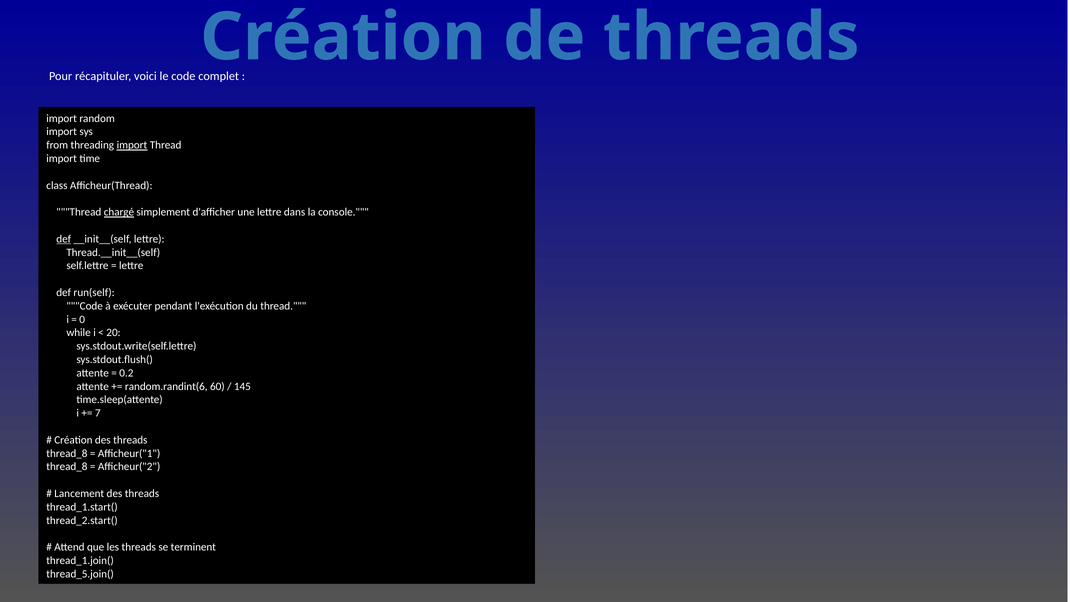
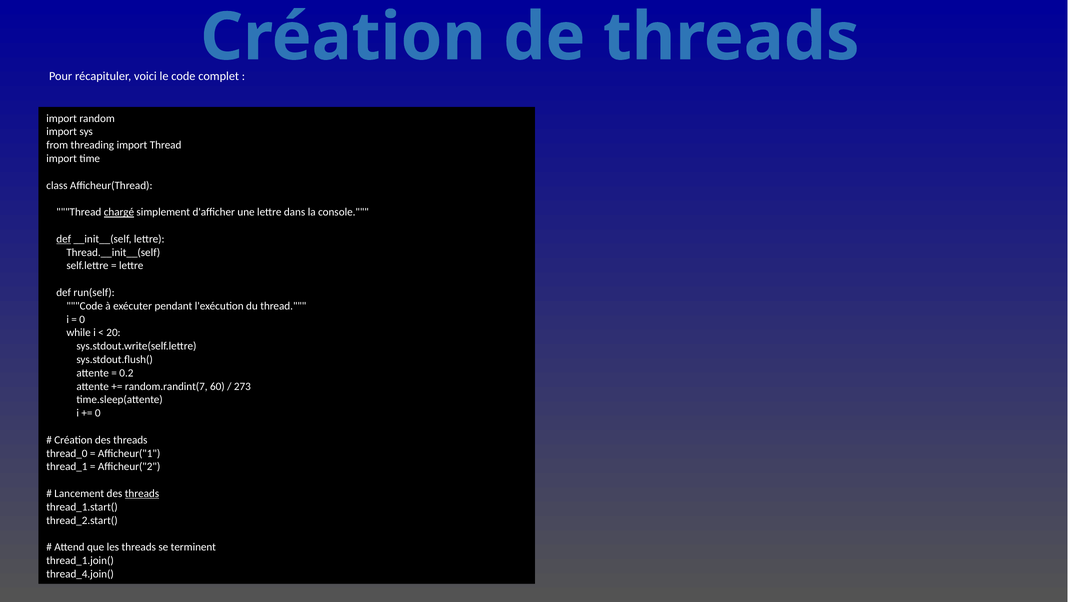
import at (132, 145) underline: present -> none
random.randint(6: random.randint(6 -> random.randint(7
145: 145 -> 273
7 at (98, 413): 7 -> 0
thread_8 at (67, 453): thread_8 -> thread_0
thread_8 at (67, 467): thread_8 -> thread_1
threads at (142, 493) underline: none -> present
thread_5.join(: thread_5.join( -> thread_4.join(
